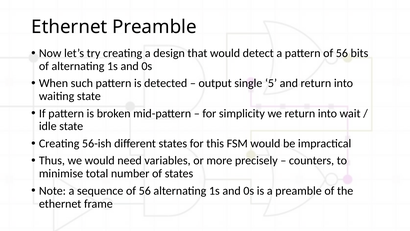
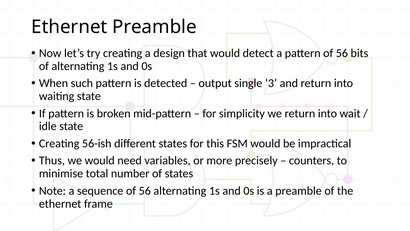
5: 5 -> 3
